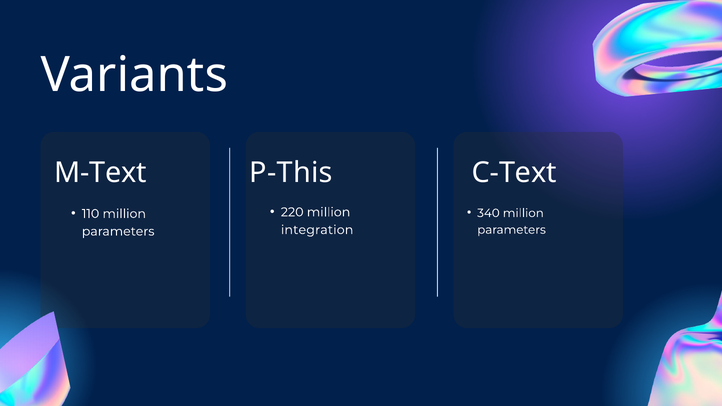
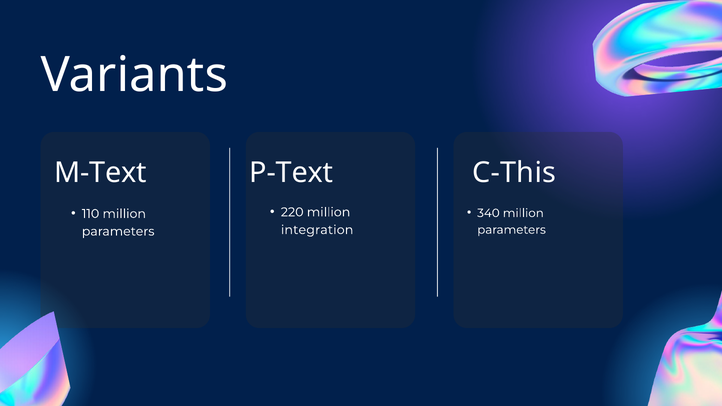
P-This: P-This -> P-Text
C-Text: C-Text -> C-This
